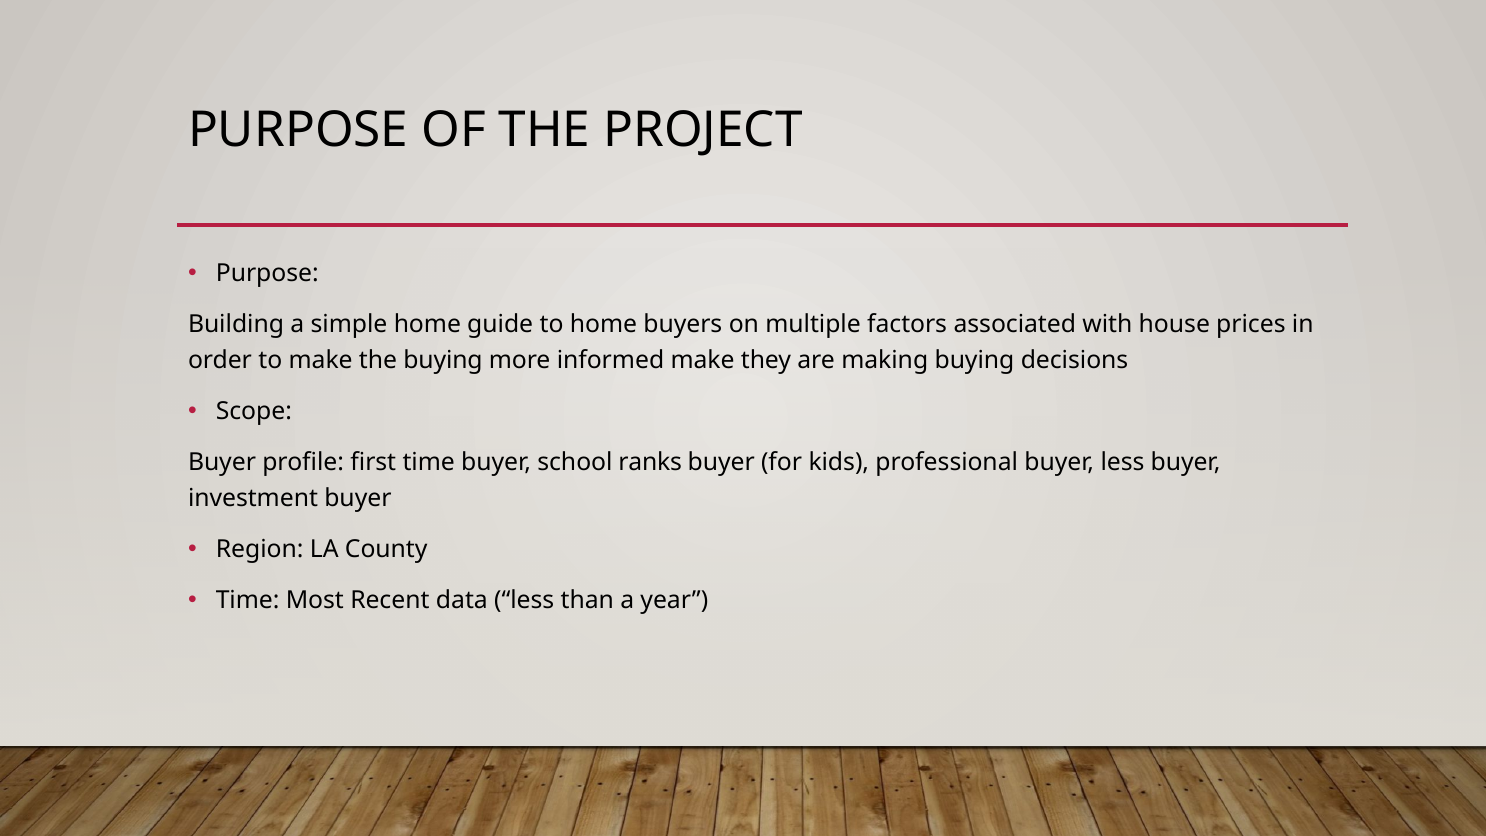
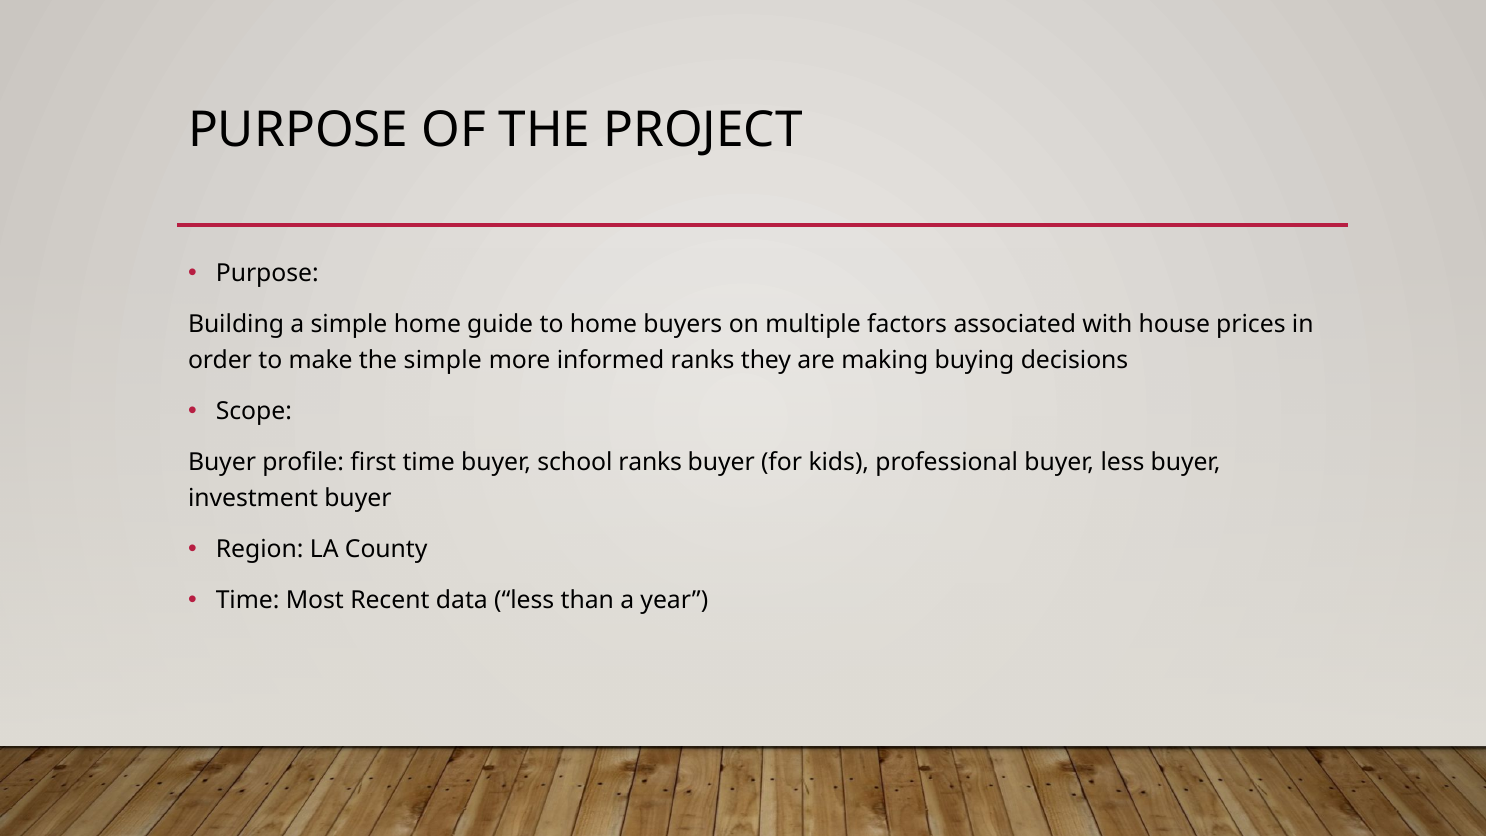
the buying: buying -> simple
informed make: make -> ranks
